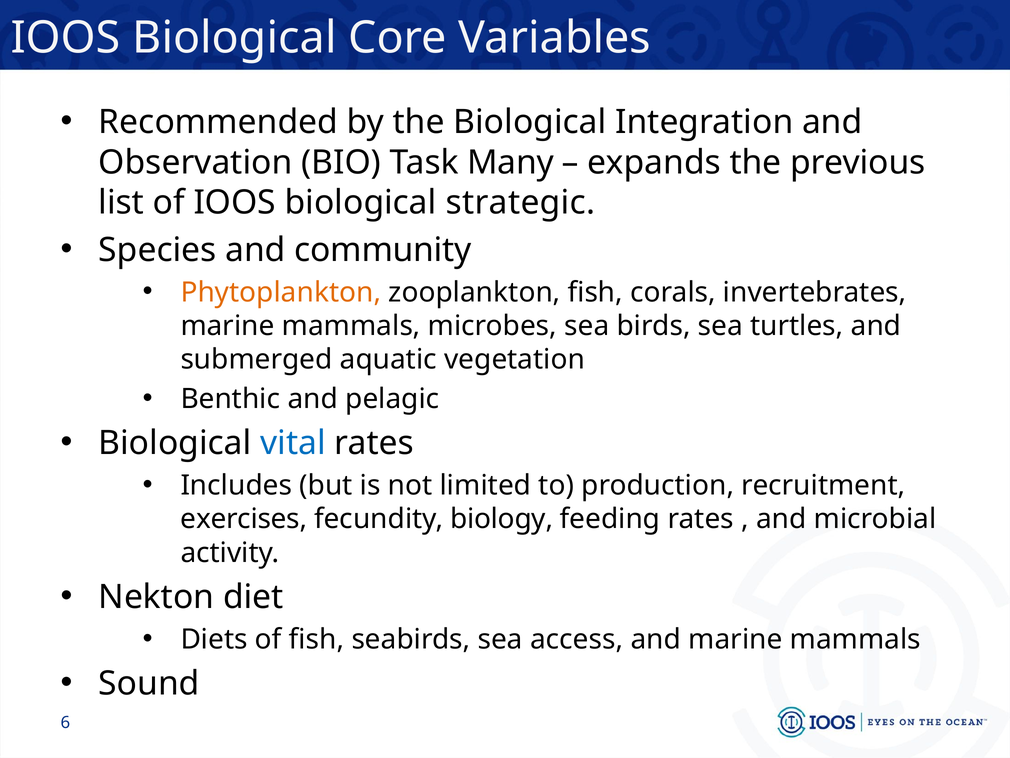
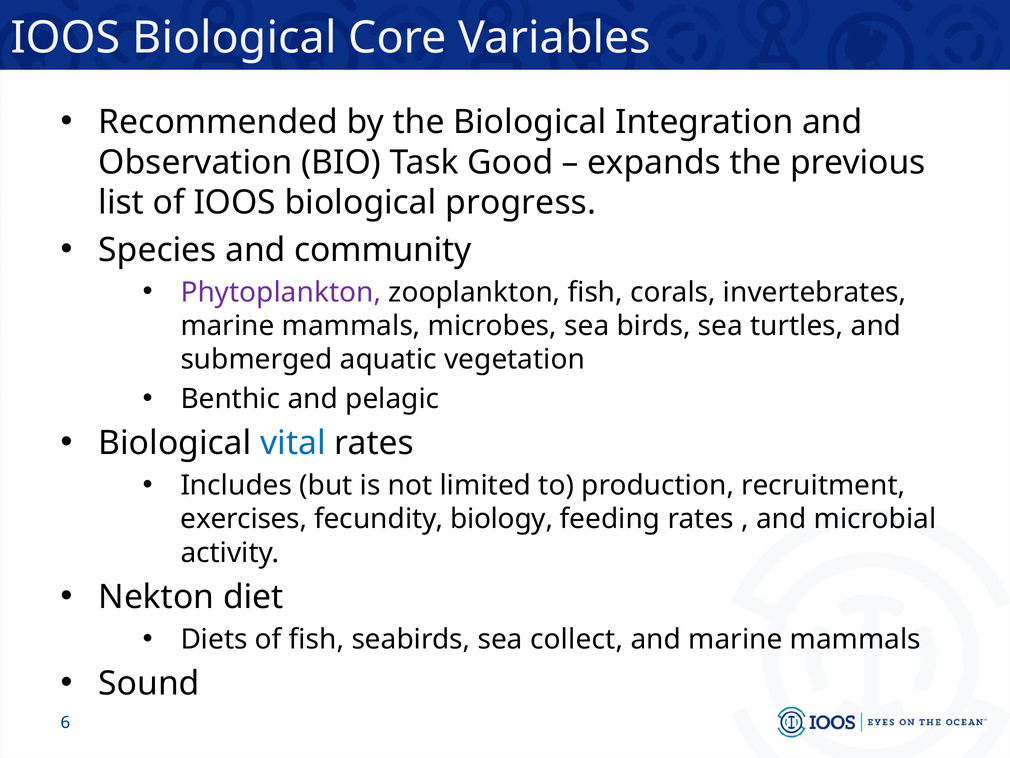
Many: Many -> Good
strategic: strategic -> progress
Phytoplankton colour: orange -> purple
access: access -> collect
